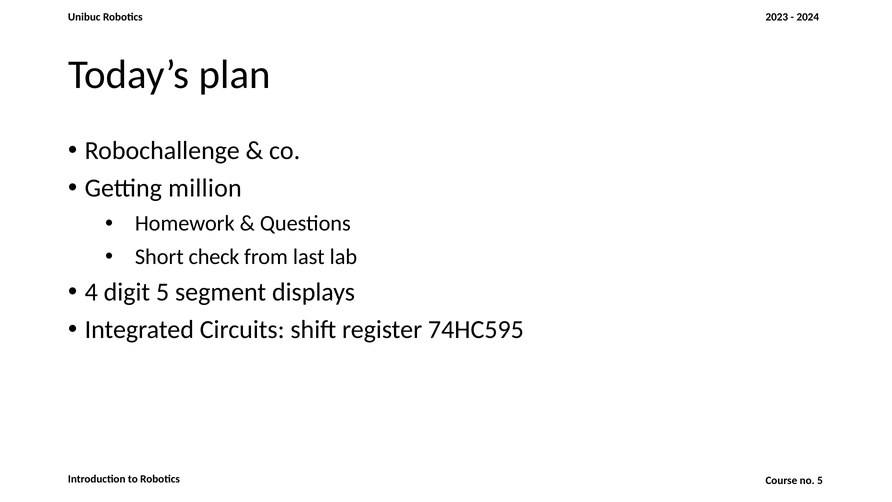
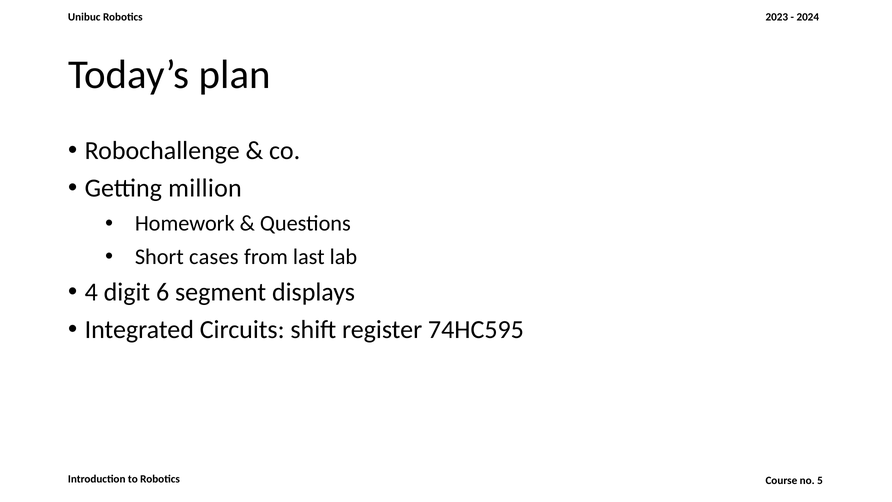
check: check -> cases
digit 5: 5 -> 6
